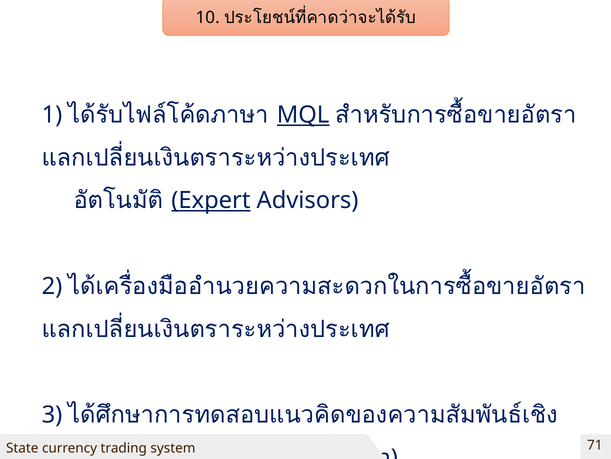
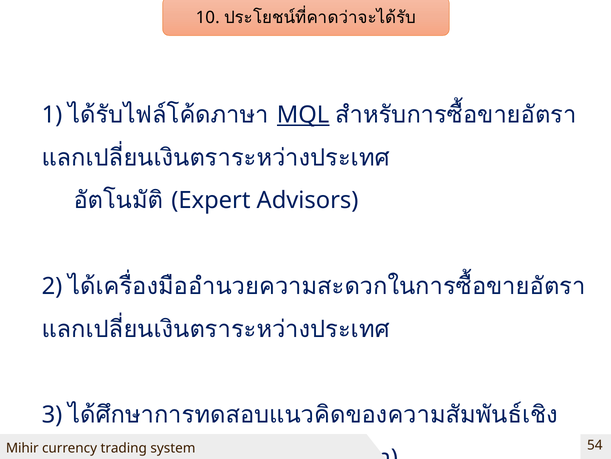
Expert underline: present -> none
State: State -> Mihir
71: 71 -> 54
